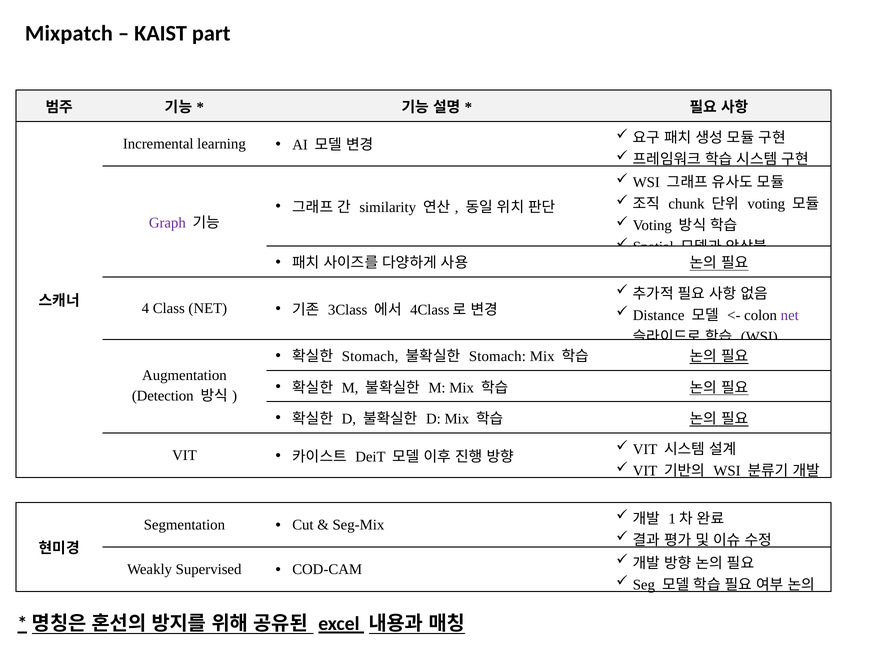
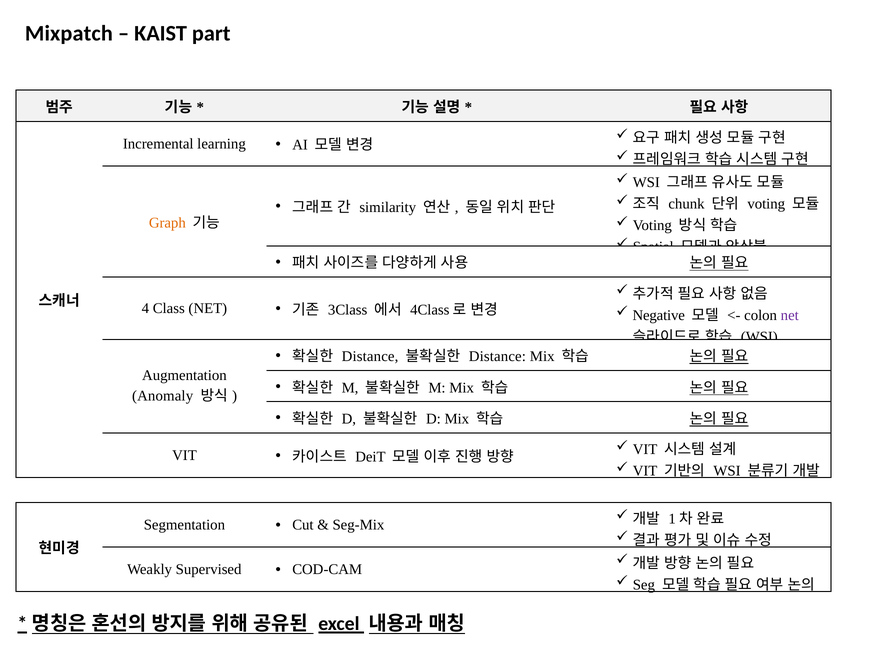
Graph colour: purple -> orange
Distance: Distance -> Negative
Stomach at (370, 357): Stomach -> Distance
Stomach at (497, 357): Stomach -> Distance
Detection: Detection -> Anomaly
